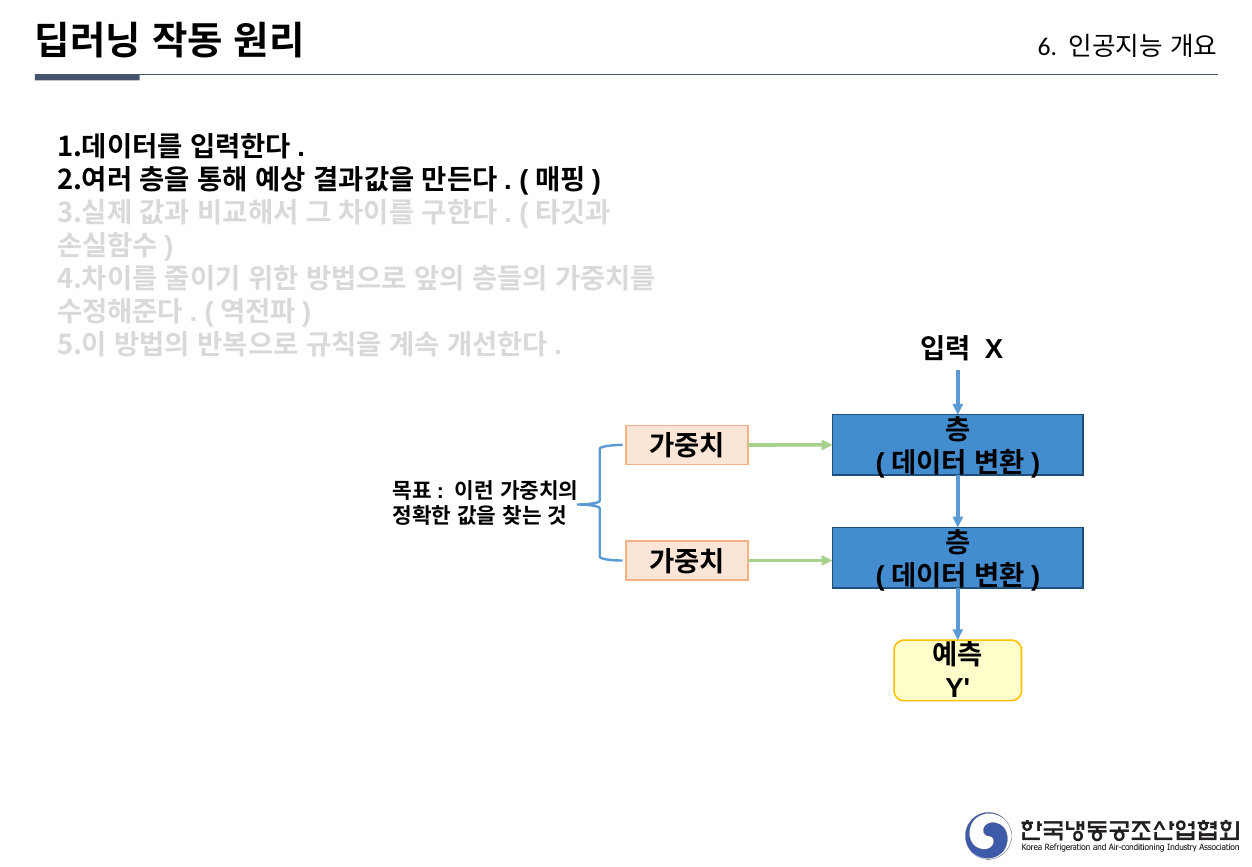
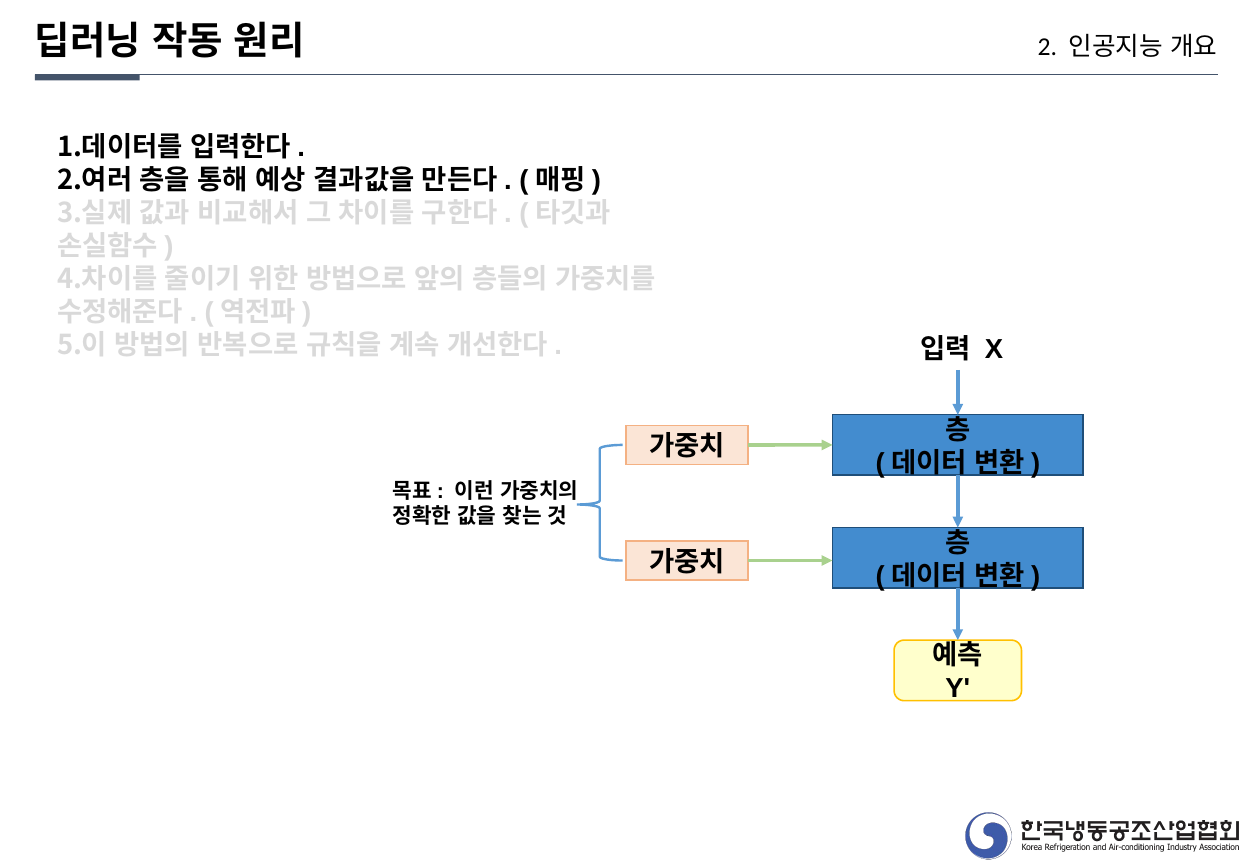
6: 6 -> 2
